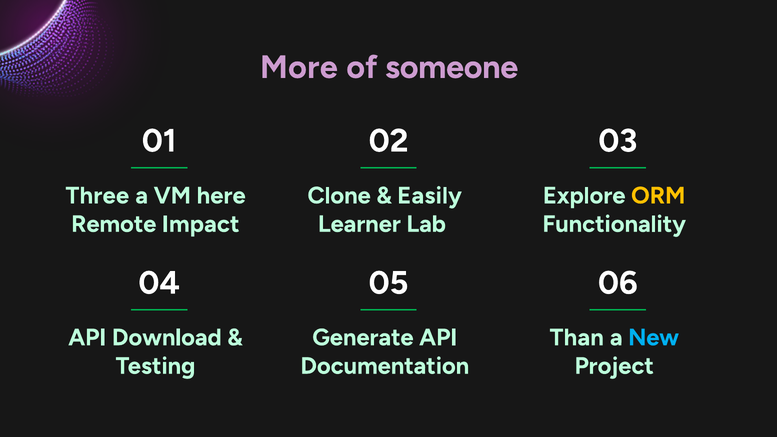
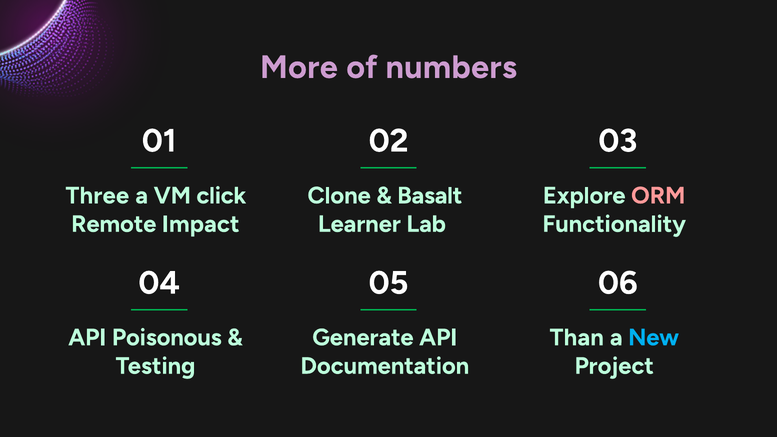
someone: someone -> numbers
here: here -> click
Easily: Easily -> Basalt
ORM colour: yellow -> pink
Download: Download -> Poisonous
